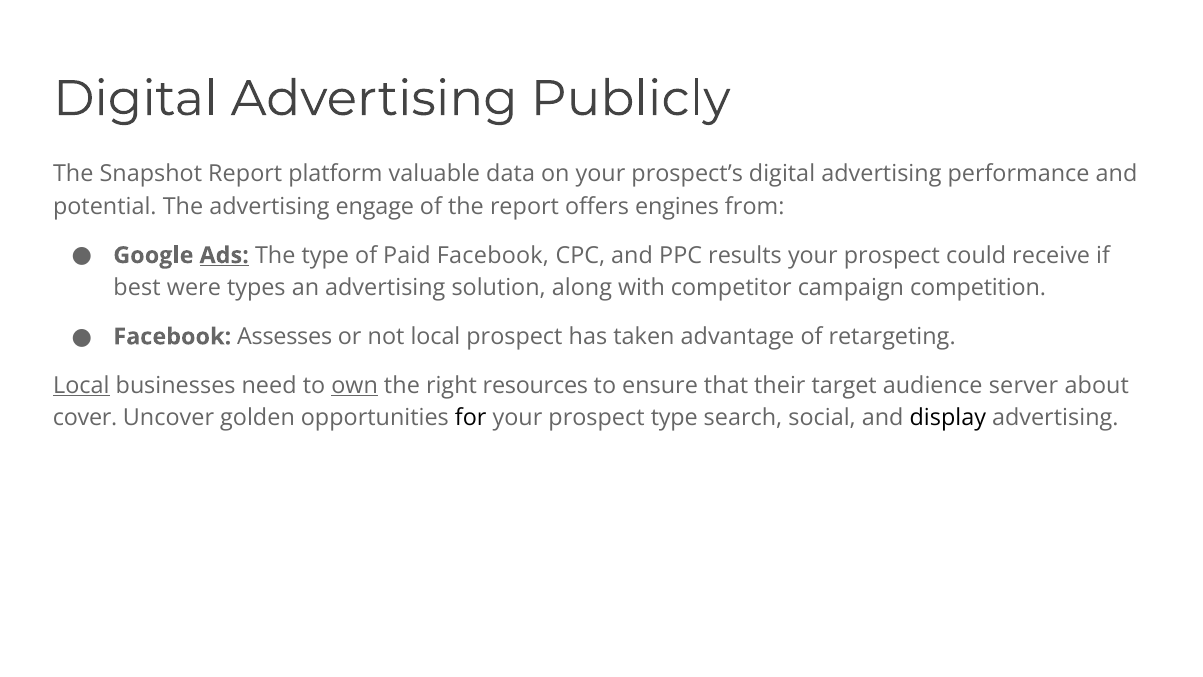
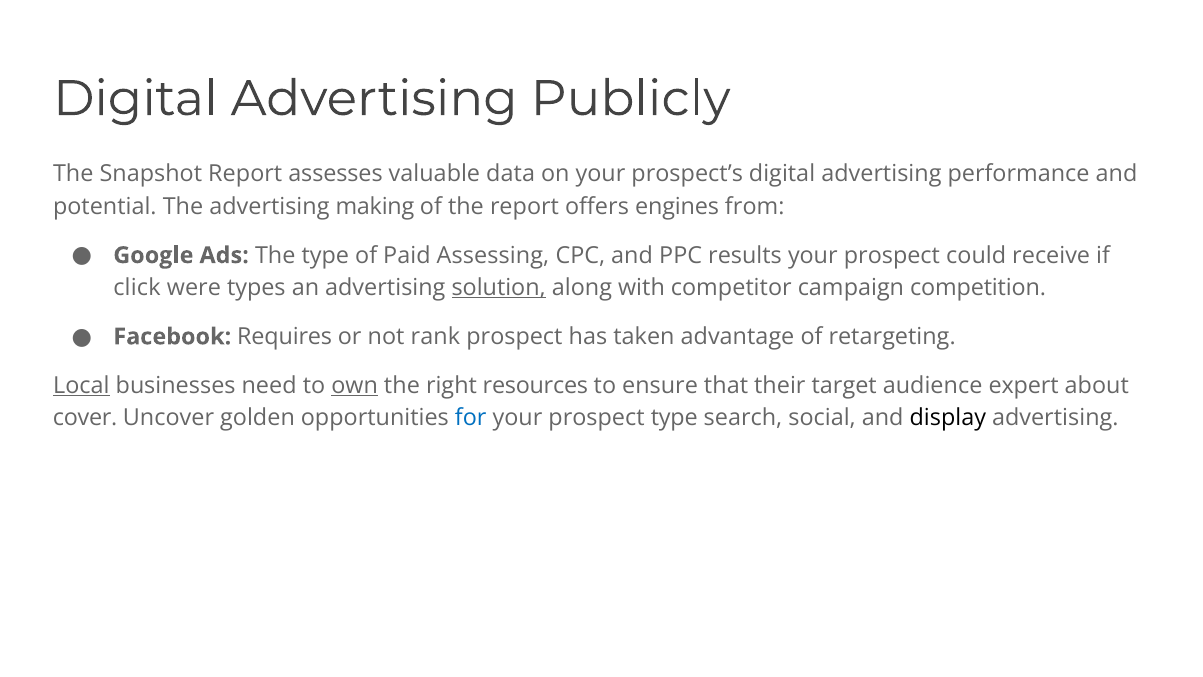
platform: platform -> assesses
engage: engage -> making
Ads underline: present -> none
Paid Facebook: Facebook -> Assessing
best: best -> click
solution underline: none -> present
Assesses: Assesses -> Requires
not local: local -> rank
server: server -> expert
for colour: black -> blue
